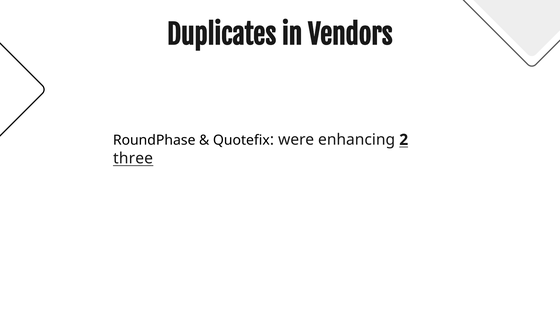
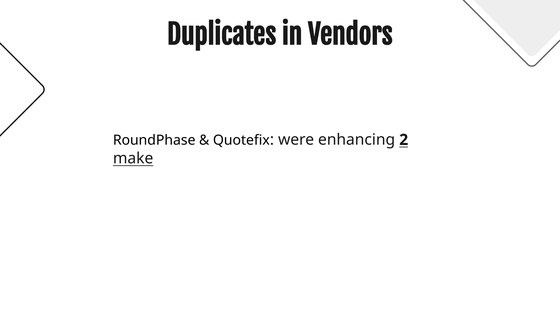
three: three -> make
